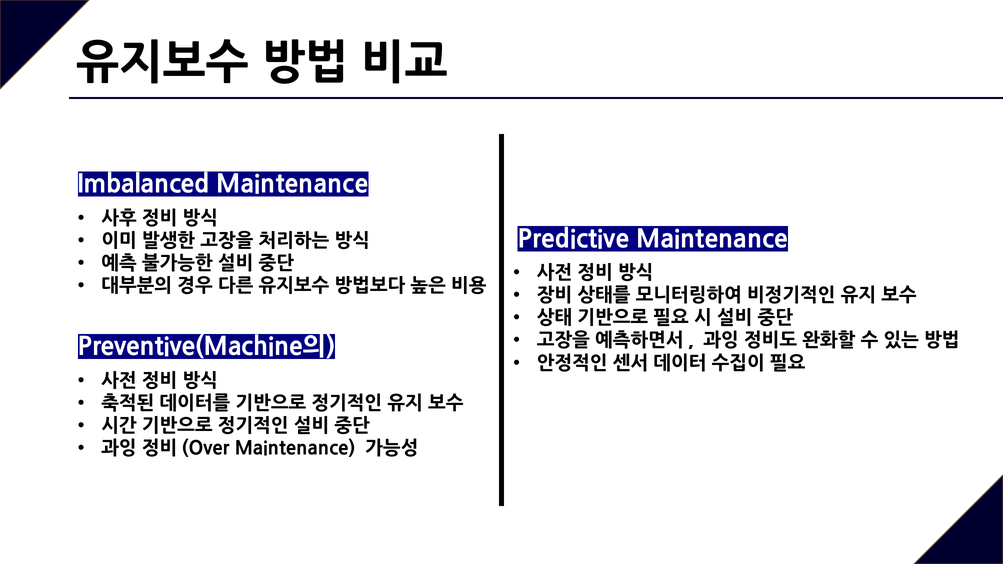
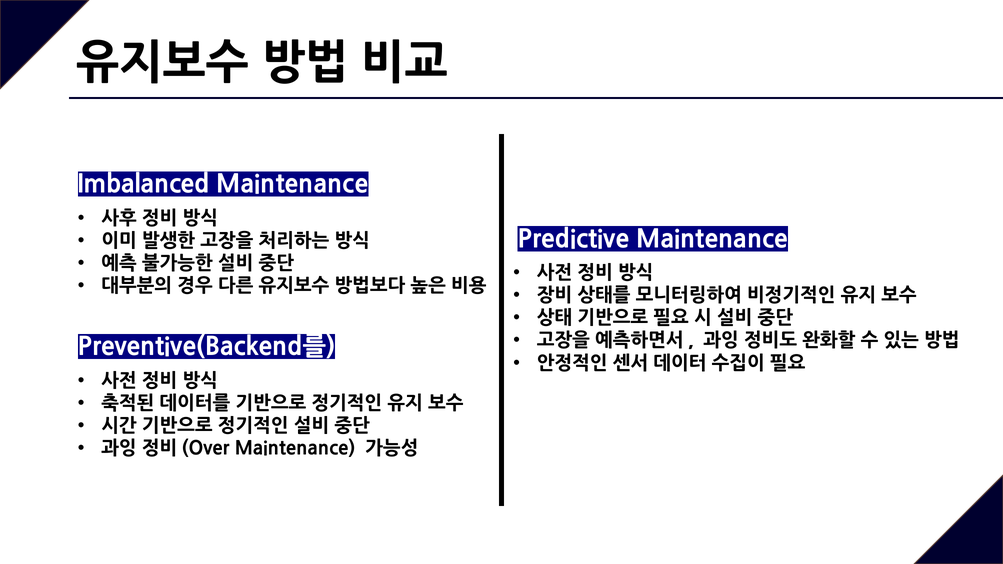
Preventive(Machine의: Preventive(Machine의 -> Preventive(Backend를
